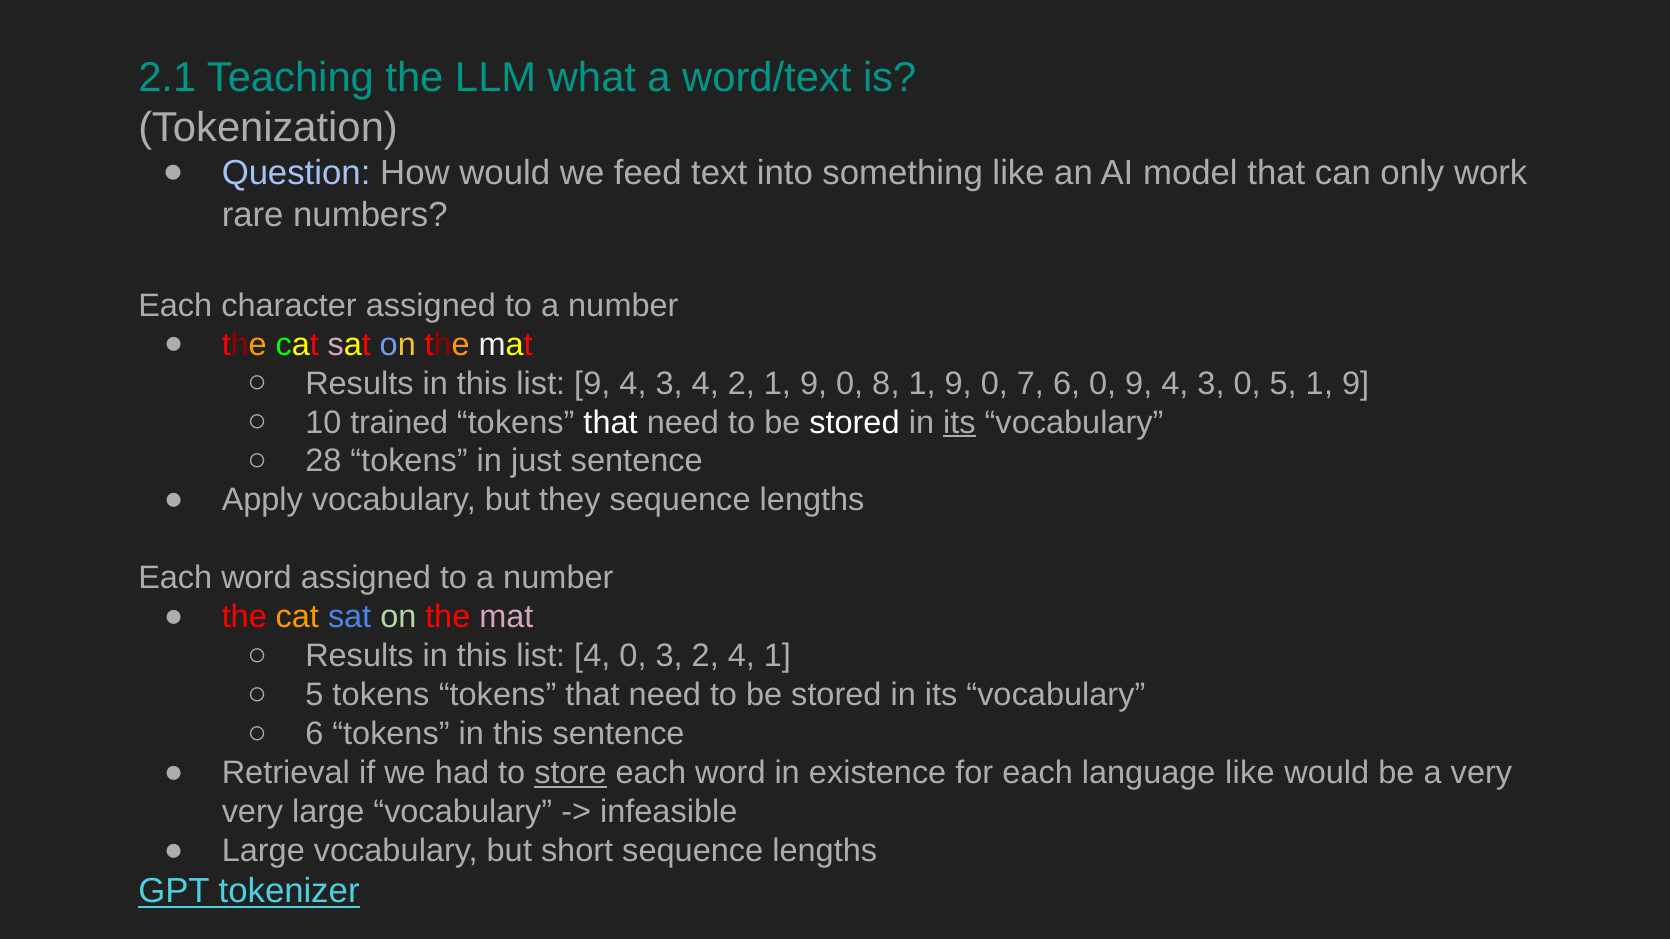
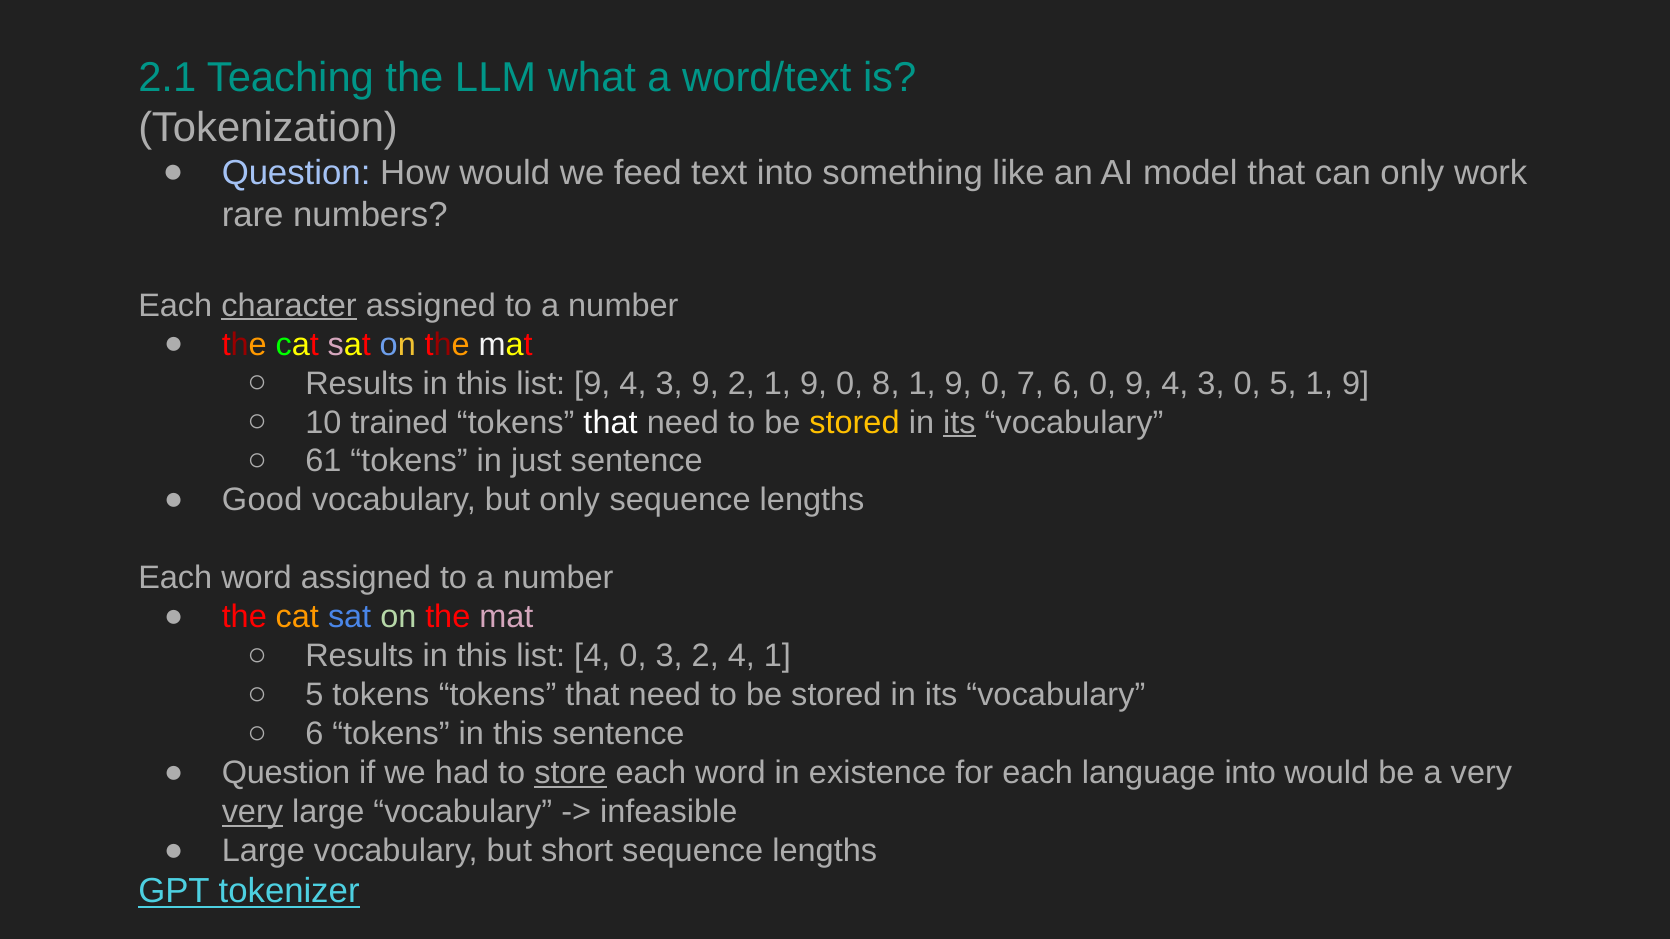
character underline: none -> present
3 4: 4 -> 9
stored at (854, 422) colour: white -> yellow
28: 28 -> 61
Apply: Apply -> Good
but they: they -> only
Retrieval at (286, 773): Retrieval -> Question
language like: like -> into
very at (252, 812) underline: none -> present
